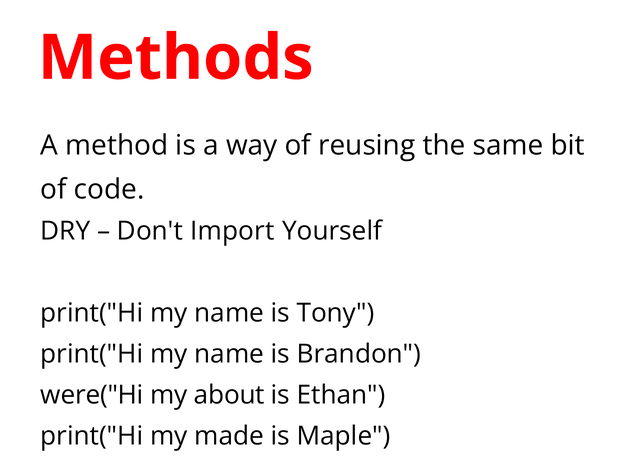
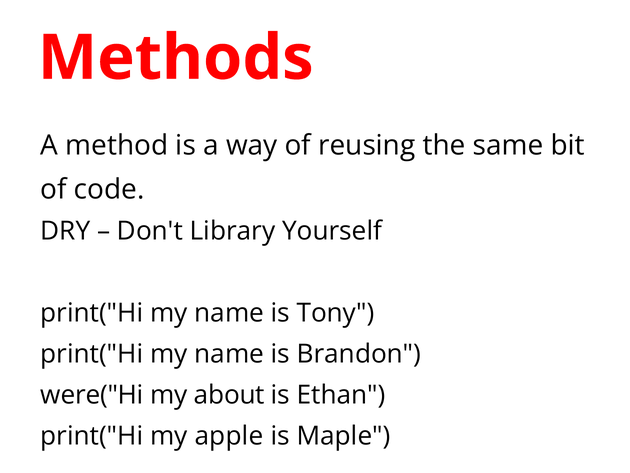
Import: Import -> Library
made: made -> apple
